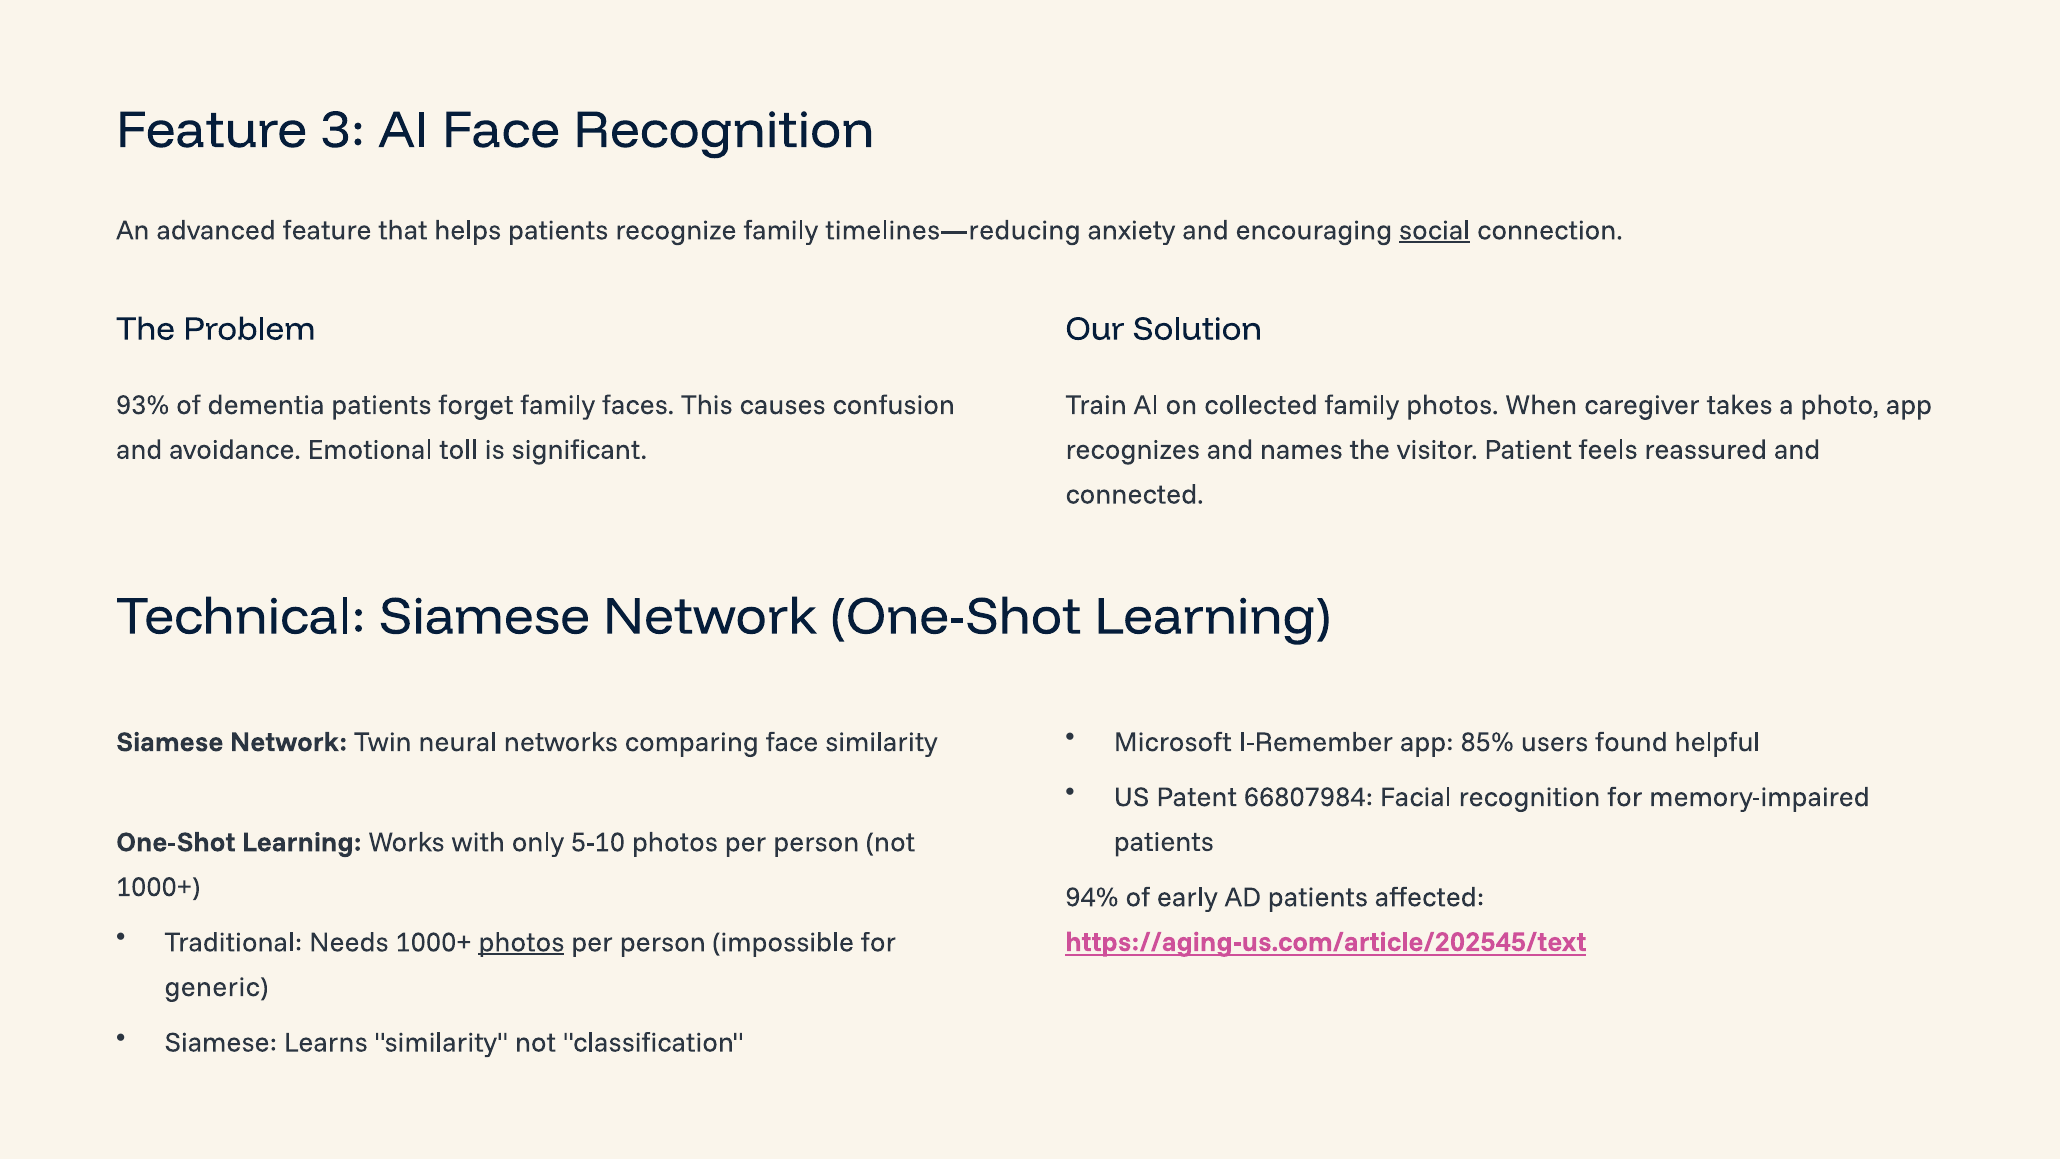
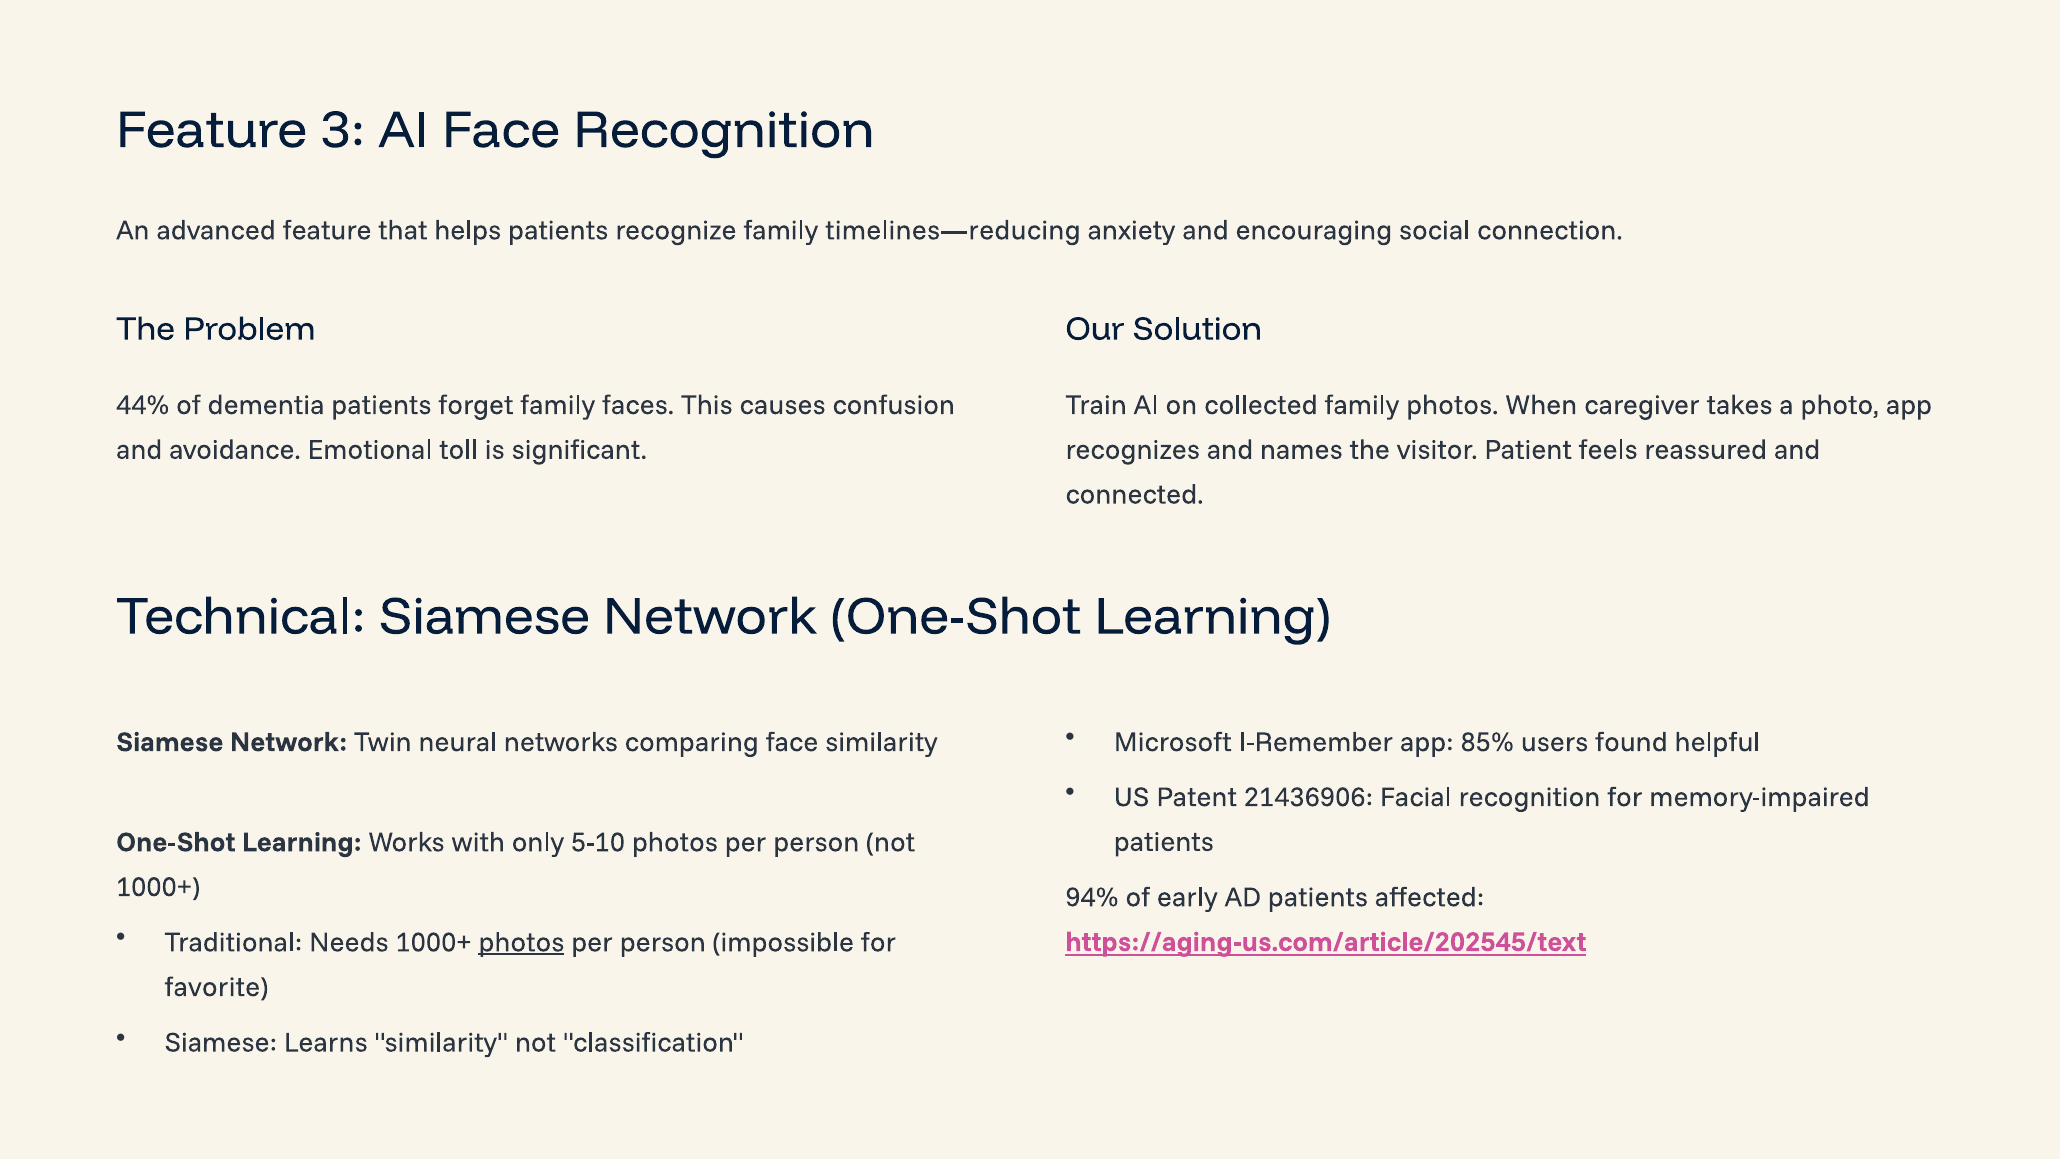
social underline: present -> none
93%: 93% -> 44%
66807984: 66807984 -> 21436906
generic: generic -> favorite
